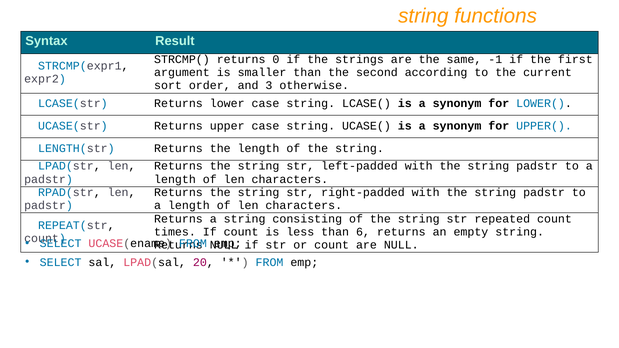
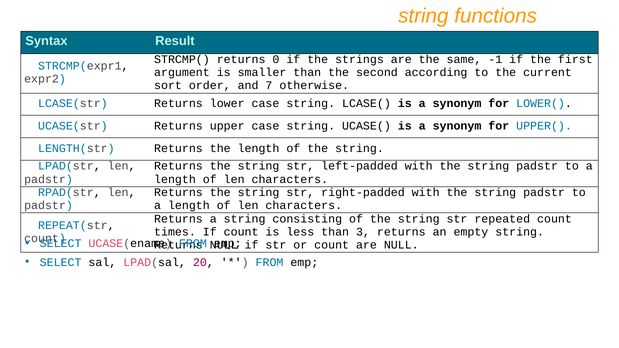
3: 3 -> 7
6: 6 -> 3
